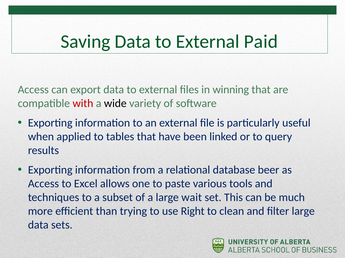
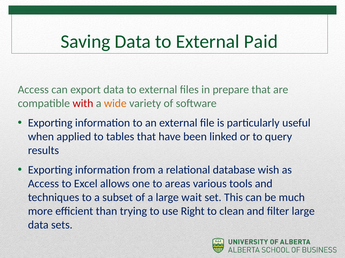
winning: winning -> prepare
wide colour: black -> orange
beer: beer -> wish
paste: paste -> areas
